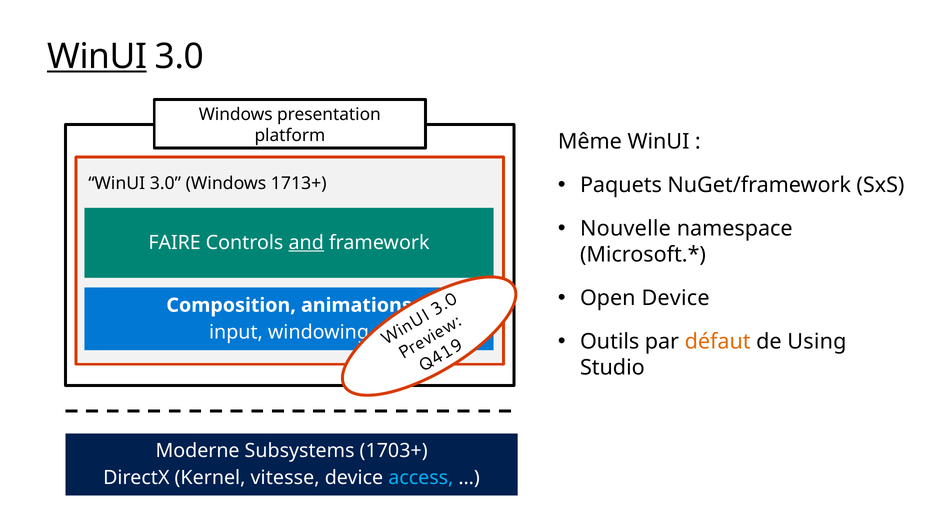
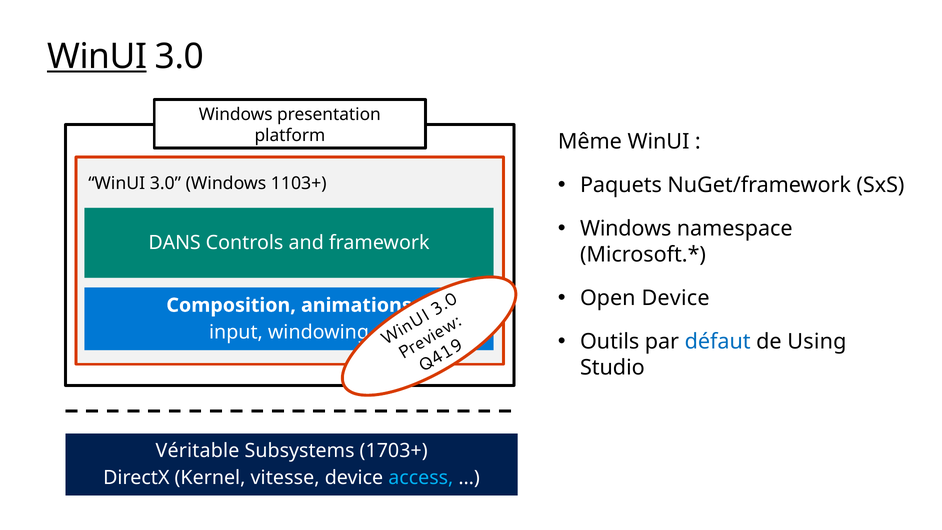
1713+: 1713+ -> 1103+
Nouvelle at (625, 229): Nouvelle -> Windows
FAIRE: FAIRE -> DANS
and underline: present -> none
défaut colour: orange -> blue
Moderne: Moderne -> Véritable
